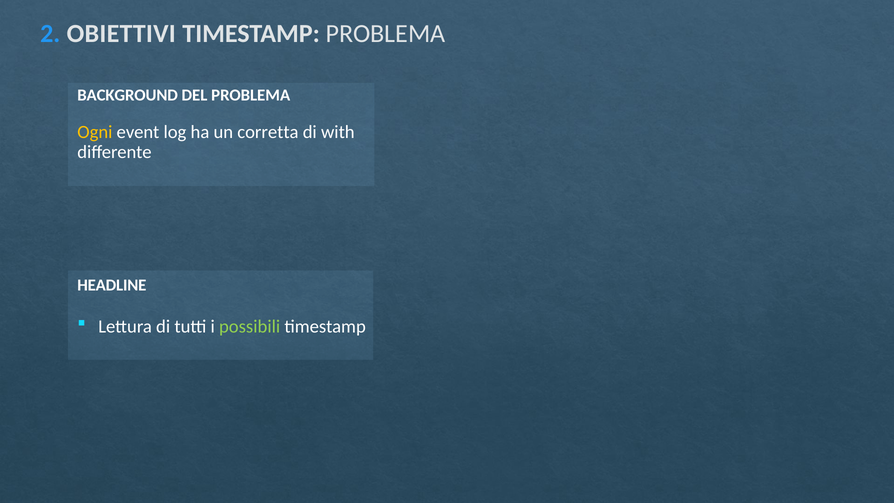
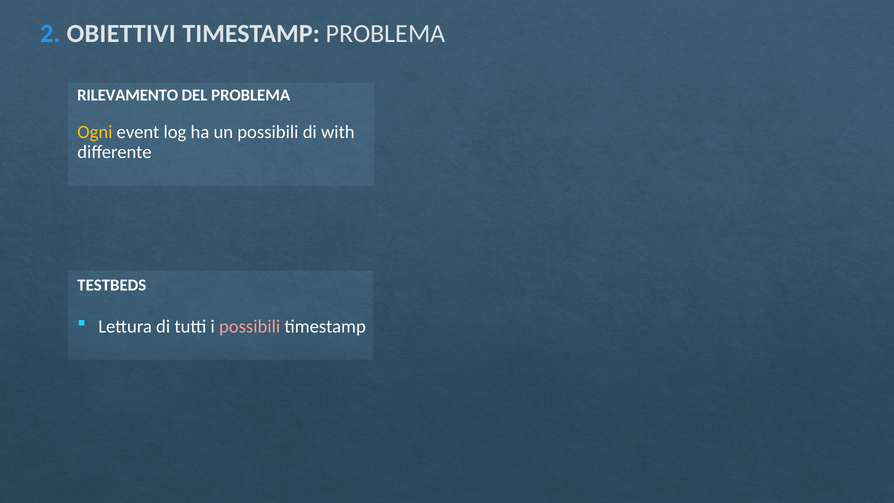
BACKGROUND: BACKGROUND -> RILEVAMENTO
un corretta: corretta -> possibili
HEADLINE: HEADLINE -> TESTBEDS
possibili at (250, 326) colour: light green -> pink
